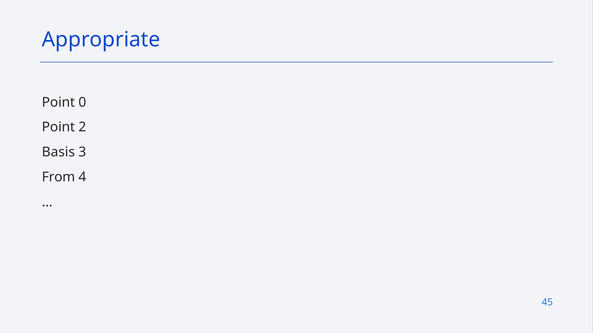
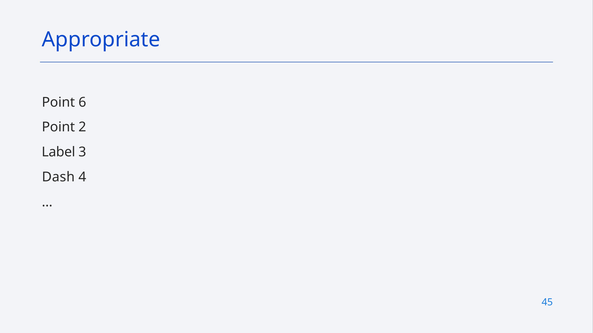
0: 0 -> 6
Basis: Basis -> Label
From: From -> Dash
